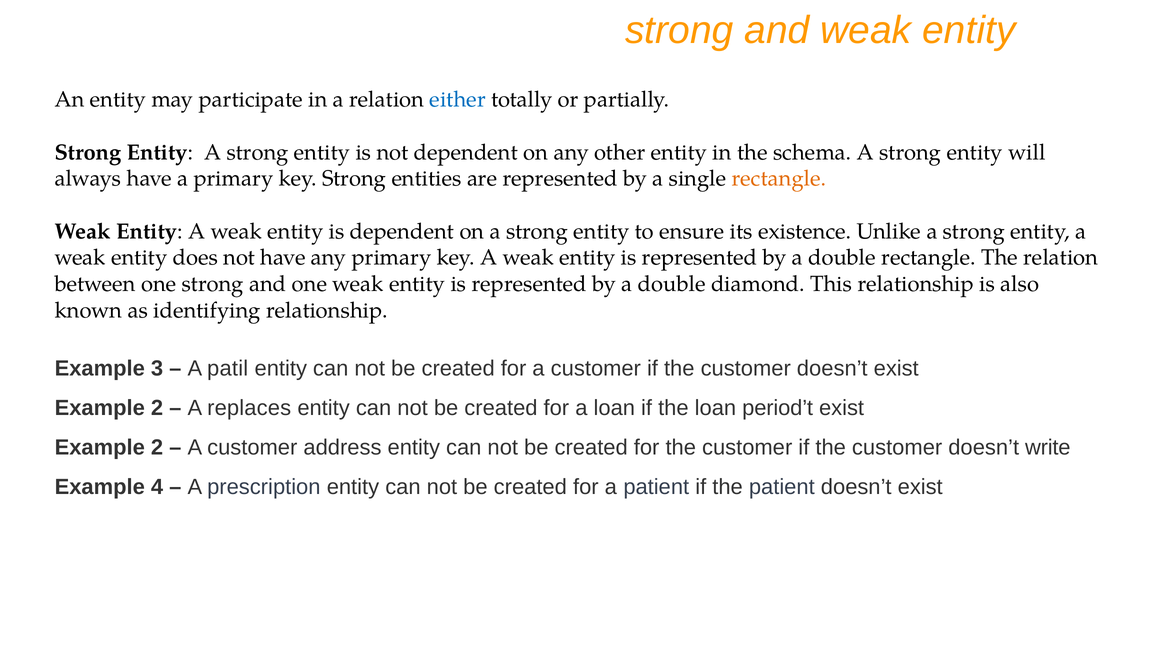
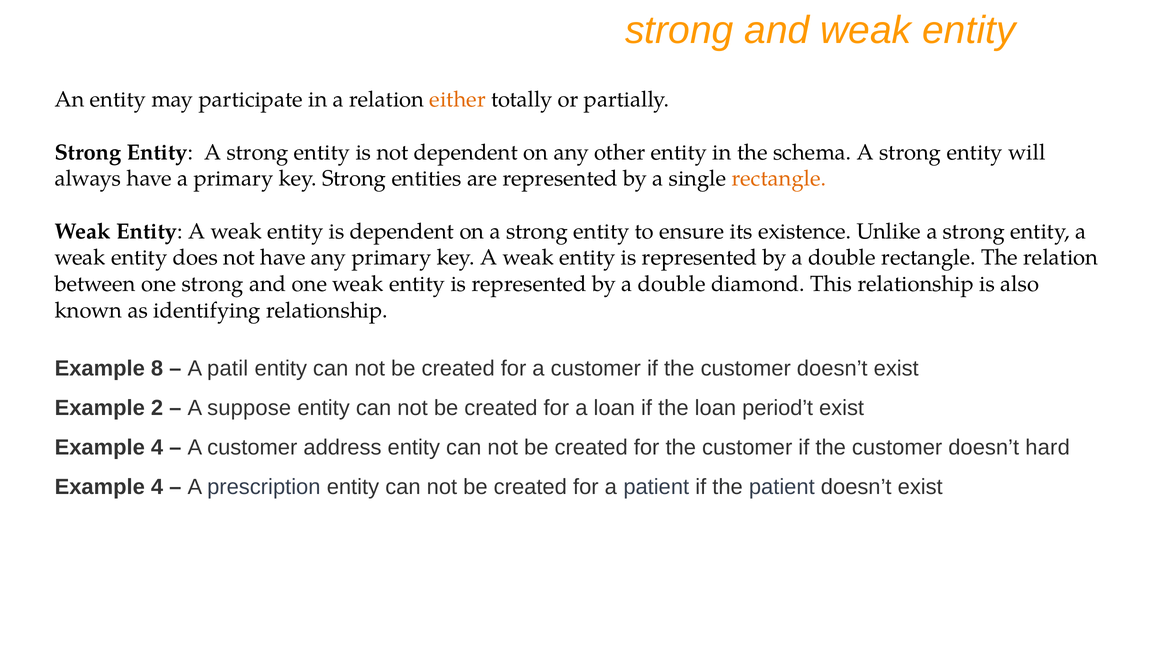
either colour: blue -> orange
3: 3 -> 8
replaces: replaces -> suppose
2 at (157, 447): 2 -> 4
write: write -> hard
